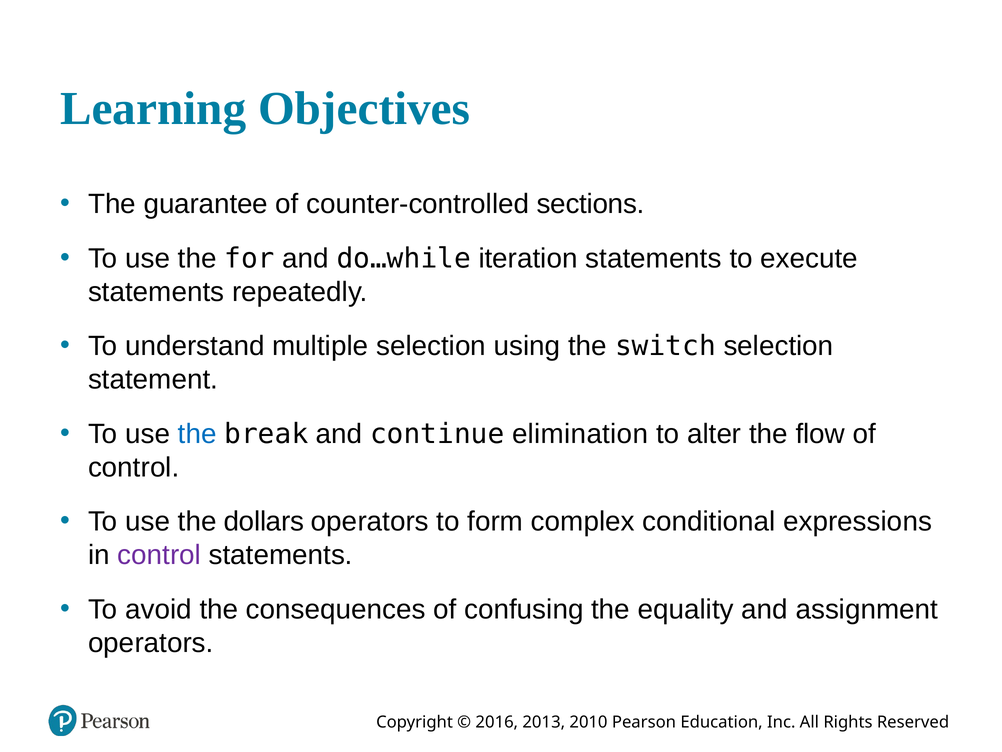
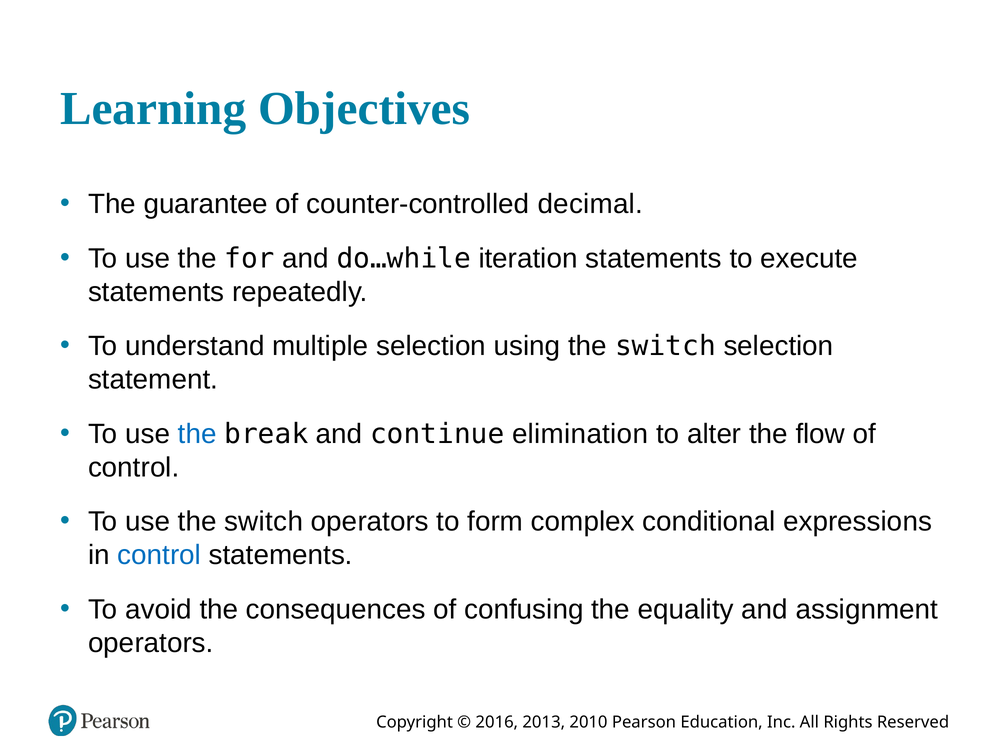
sections: sections -> decimal
use the dollars: dollars -> switch
control at (159, 555) colour: purple -> blue
